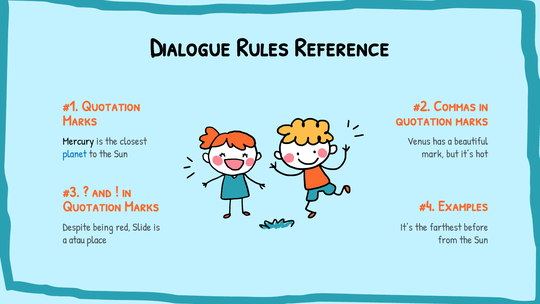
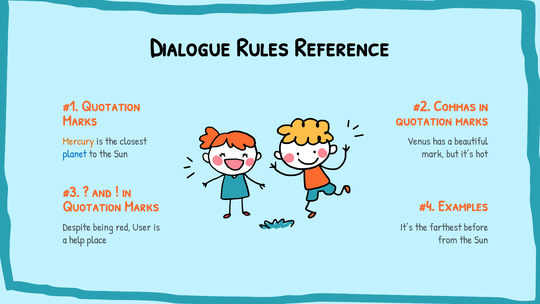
Mercury colour: black -> orange
Slide: Slide -> User
atau: atau -> help
